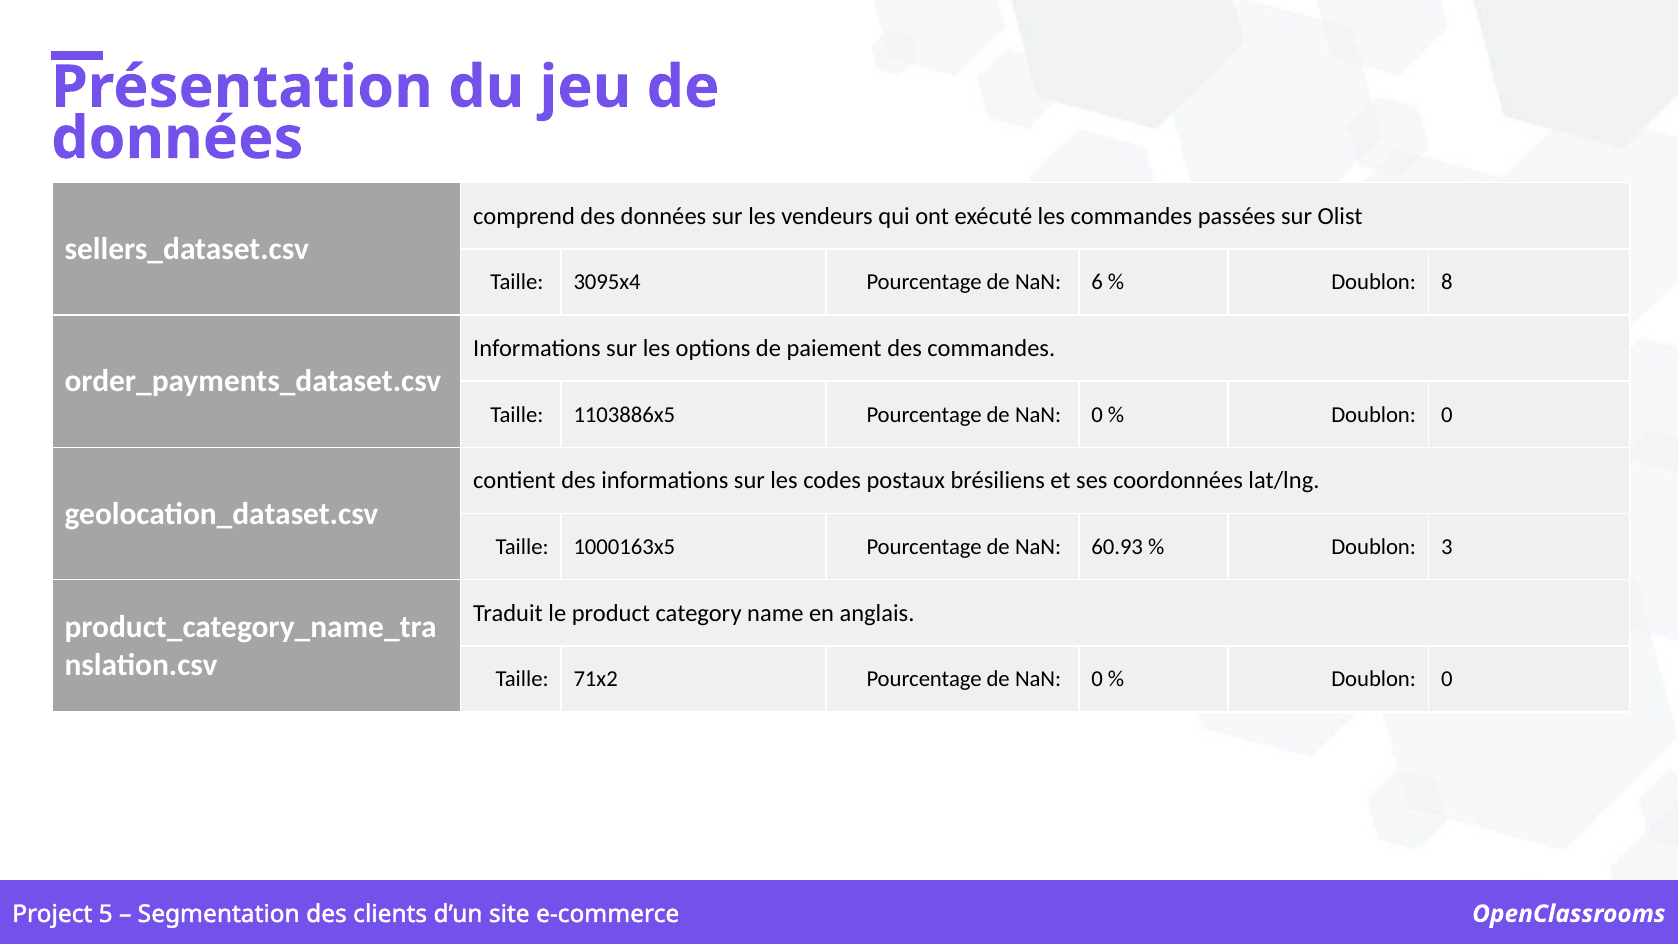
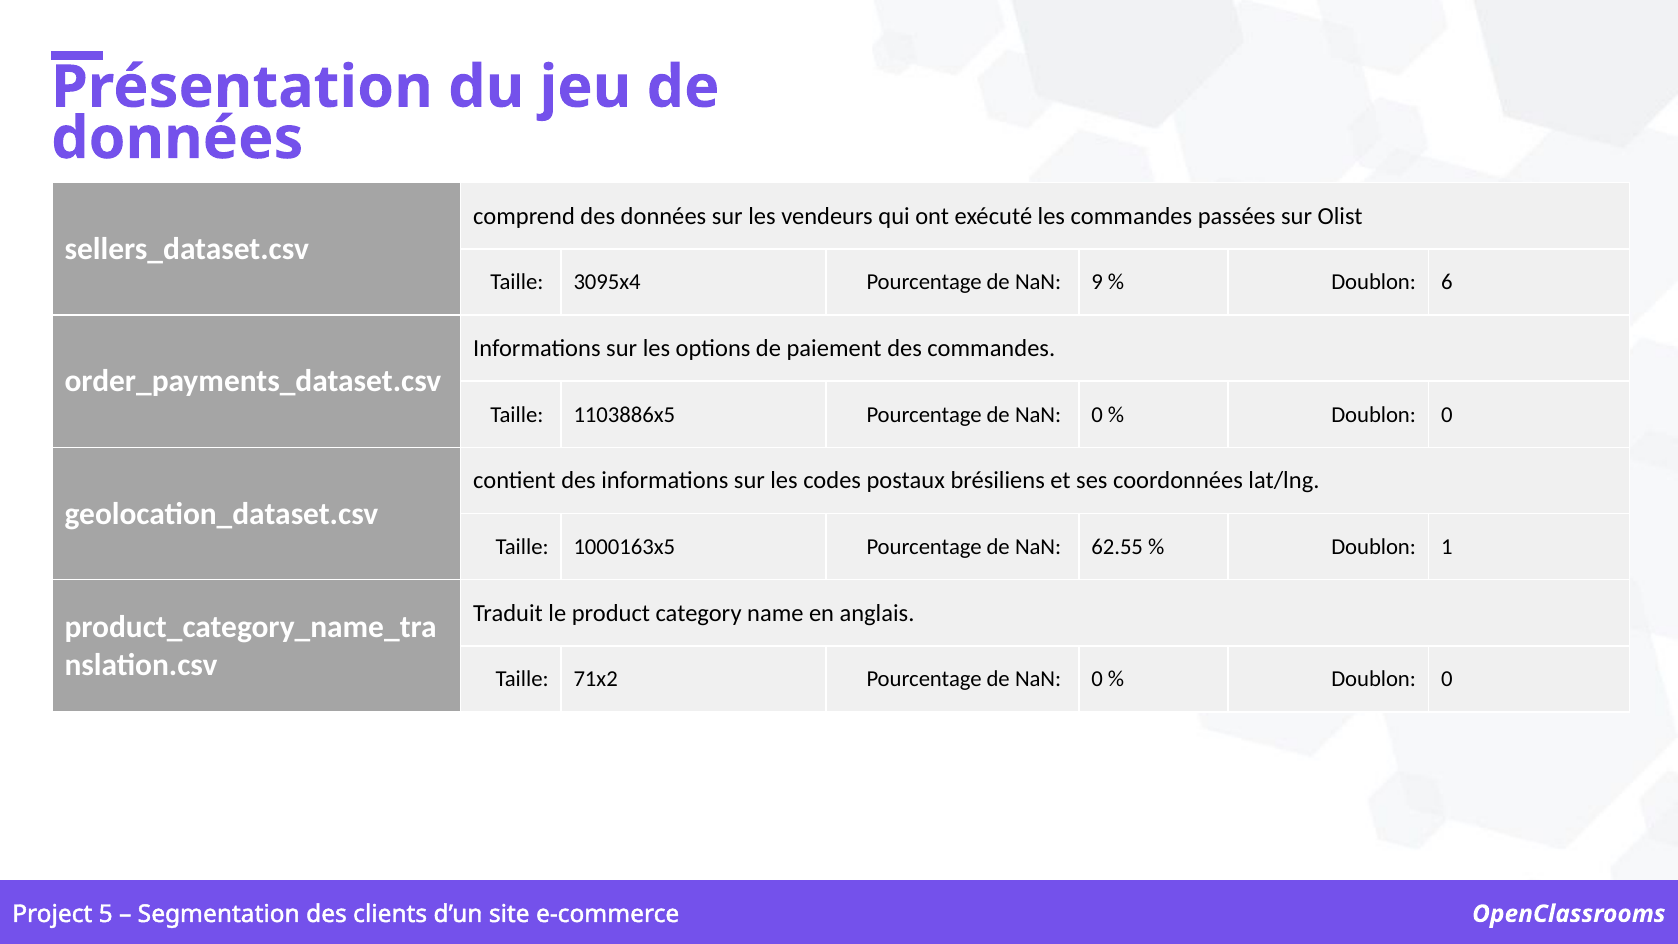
6: 6 -> 9
8: 8 -> 6
60.93: 60.93 -> 62.55
3: 3 -> 1
